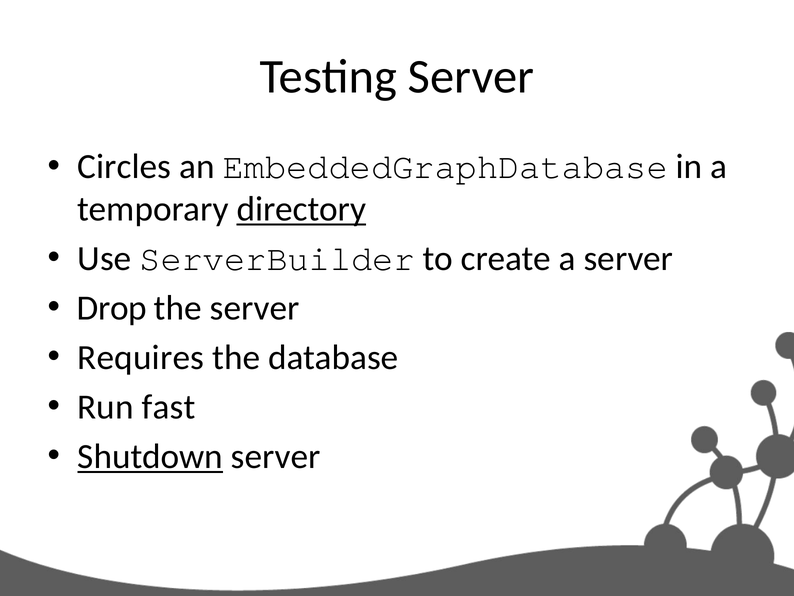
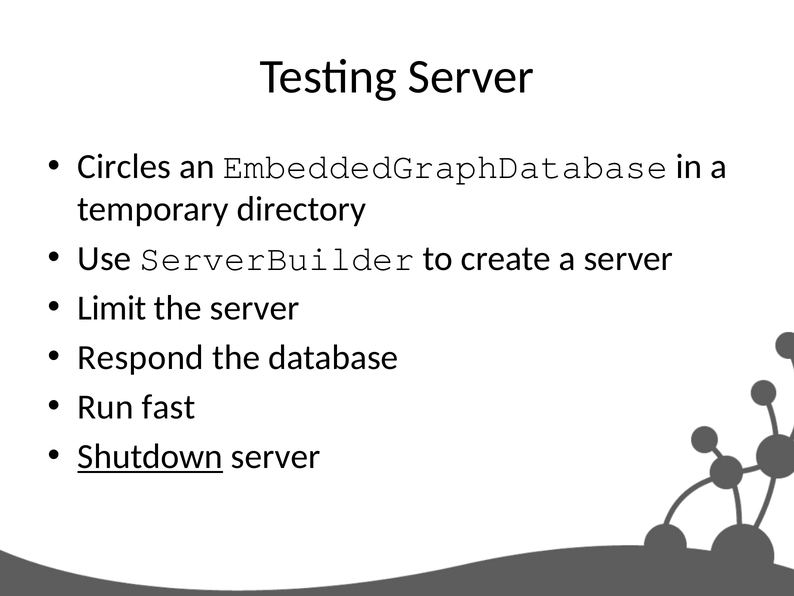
directory underline: present -> none
Drop: Drop -> Limit
Requires: Requires -> Respond
